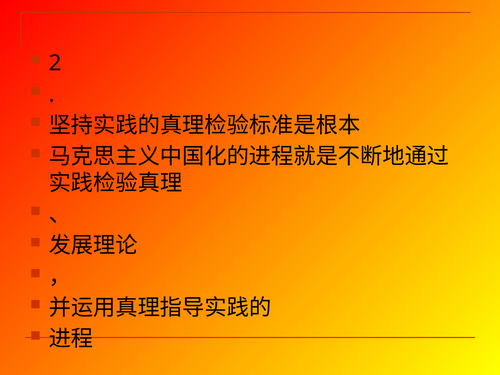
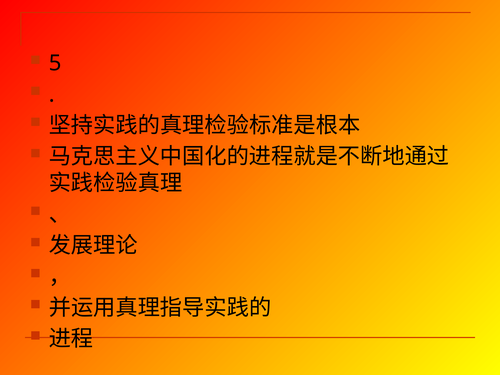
2: 2 -> 5
